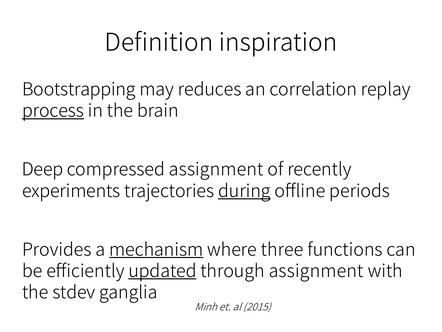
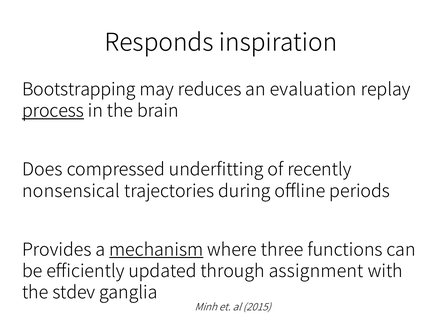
Definition: Definition -> Responds
correlation: correlation -> evaluation
Deep: Deep -> Does
compressed assignment: assignment -> underfitting
experiments: experiments -> nonsensical
during underline: present -> none
updated underline: present -> none
